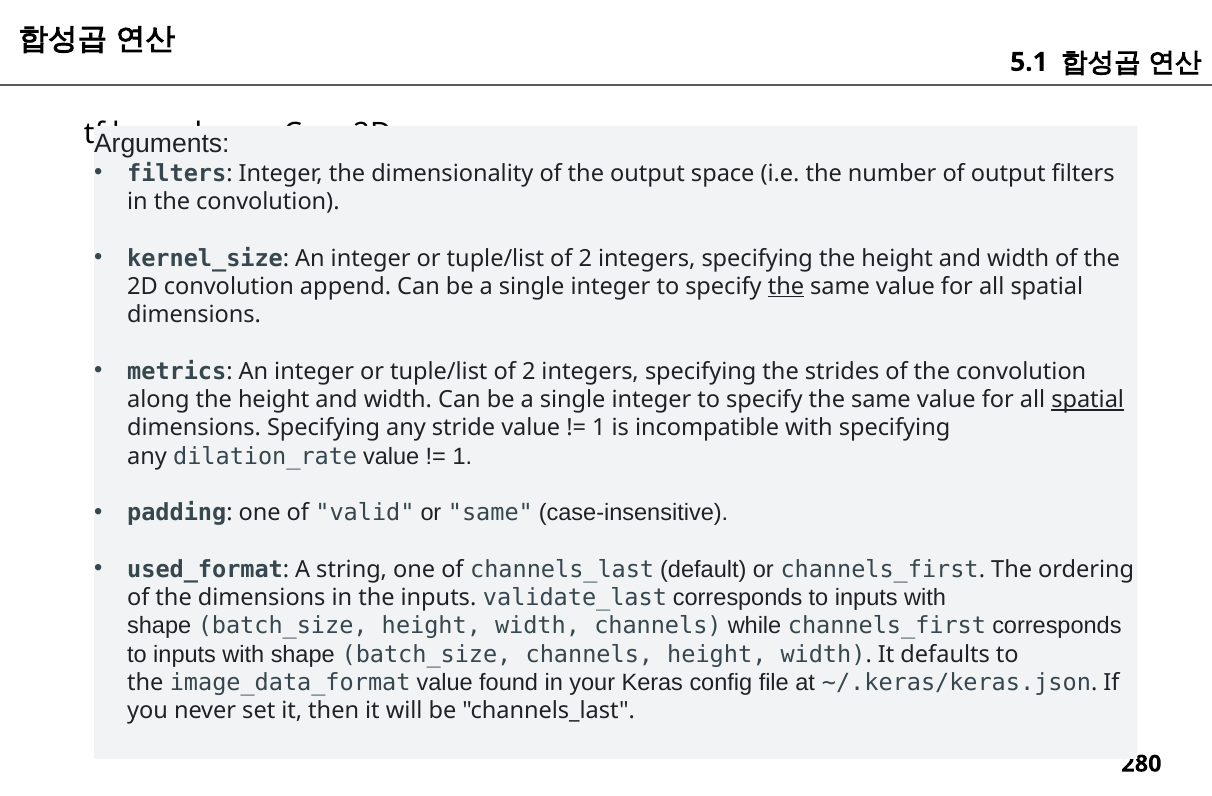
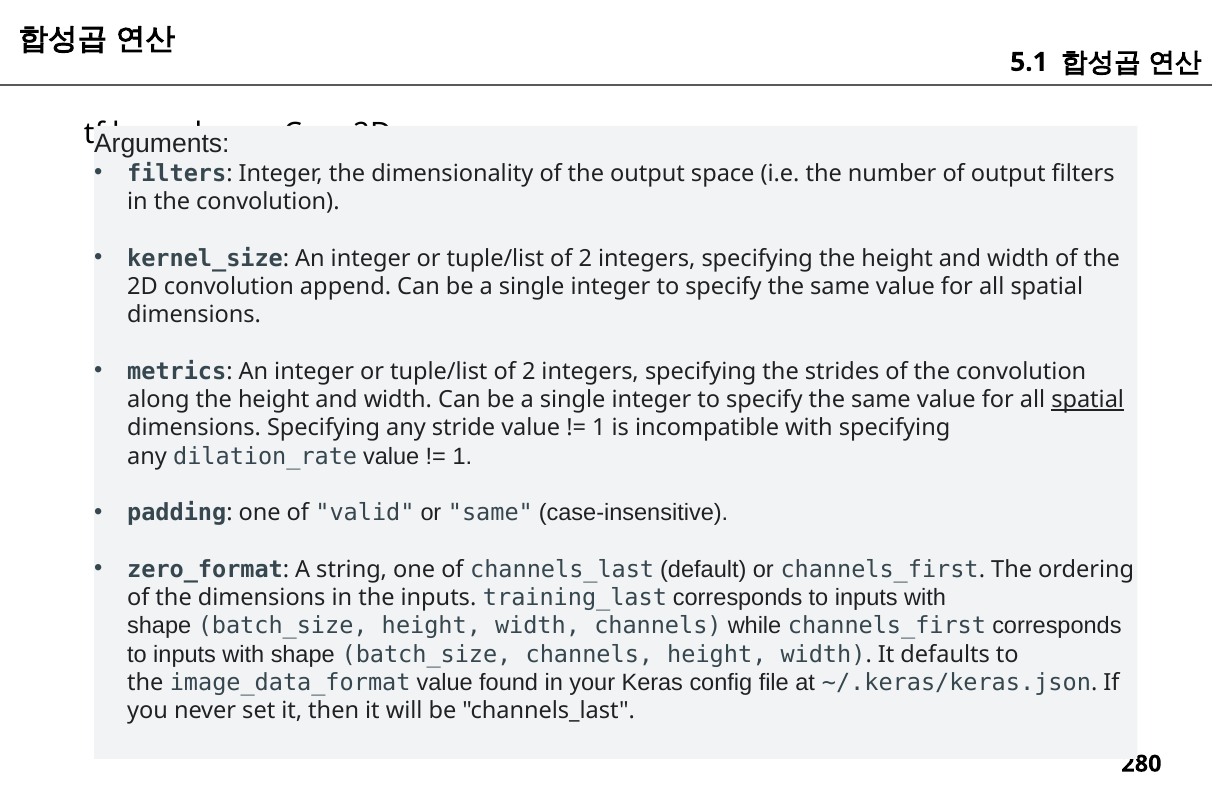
the at (786, 287) underline: present -> none
used_format: used_format -> zero_format
validate_last: validate_last -> training_last
